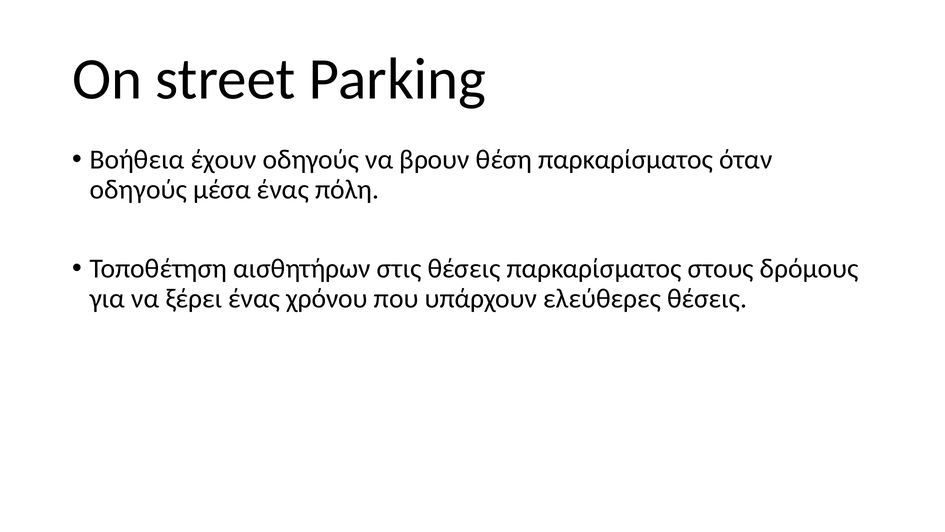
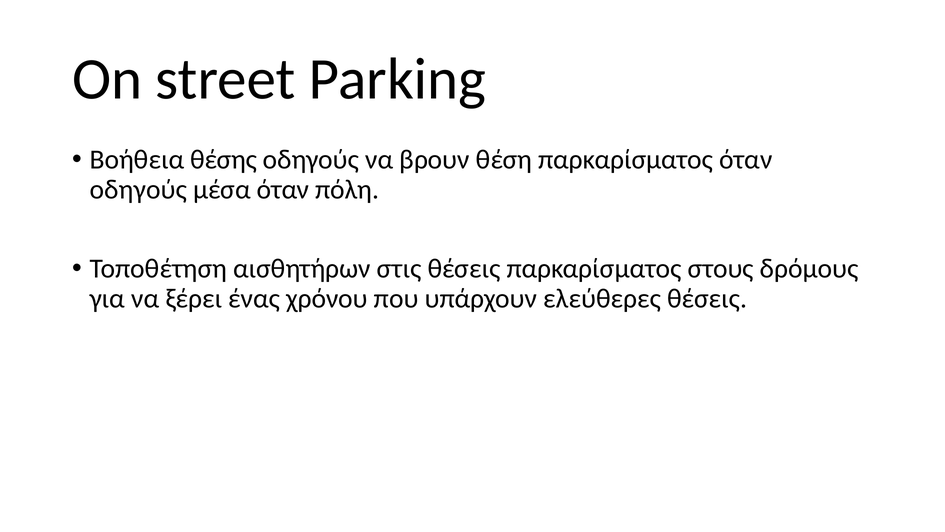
έχουν: έχουν -> θέσης
μέσα ένας: ένας -> όταν
